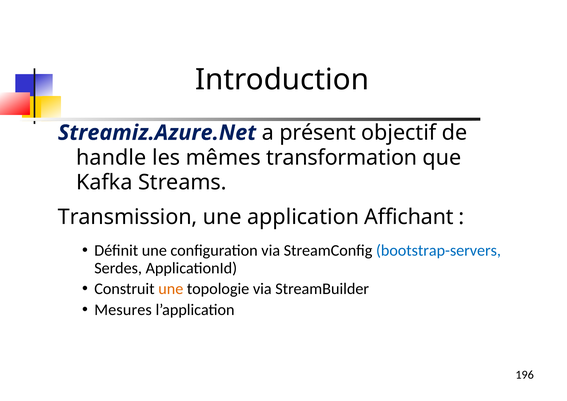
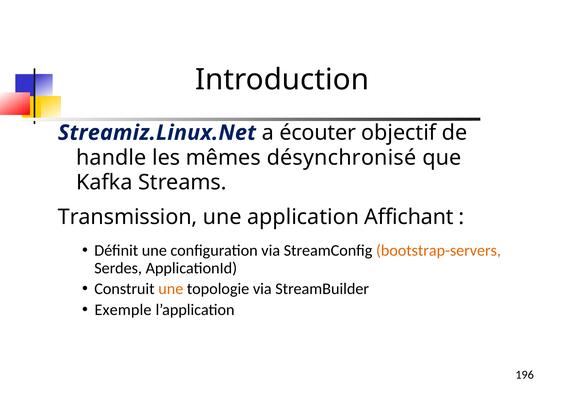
Streamiz.Azure.Net: Streamiz.Azure.Net -> Streamiz.Linux.Net
présent: présent -> écouter
transformation: transformation -> désynchronisé
bootstrap-servers colour: blue -> orange
Mesures: Mesures -> Exemple
